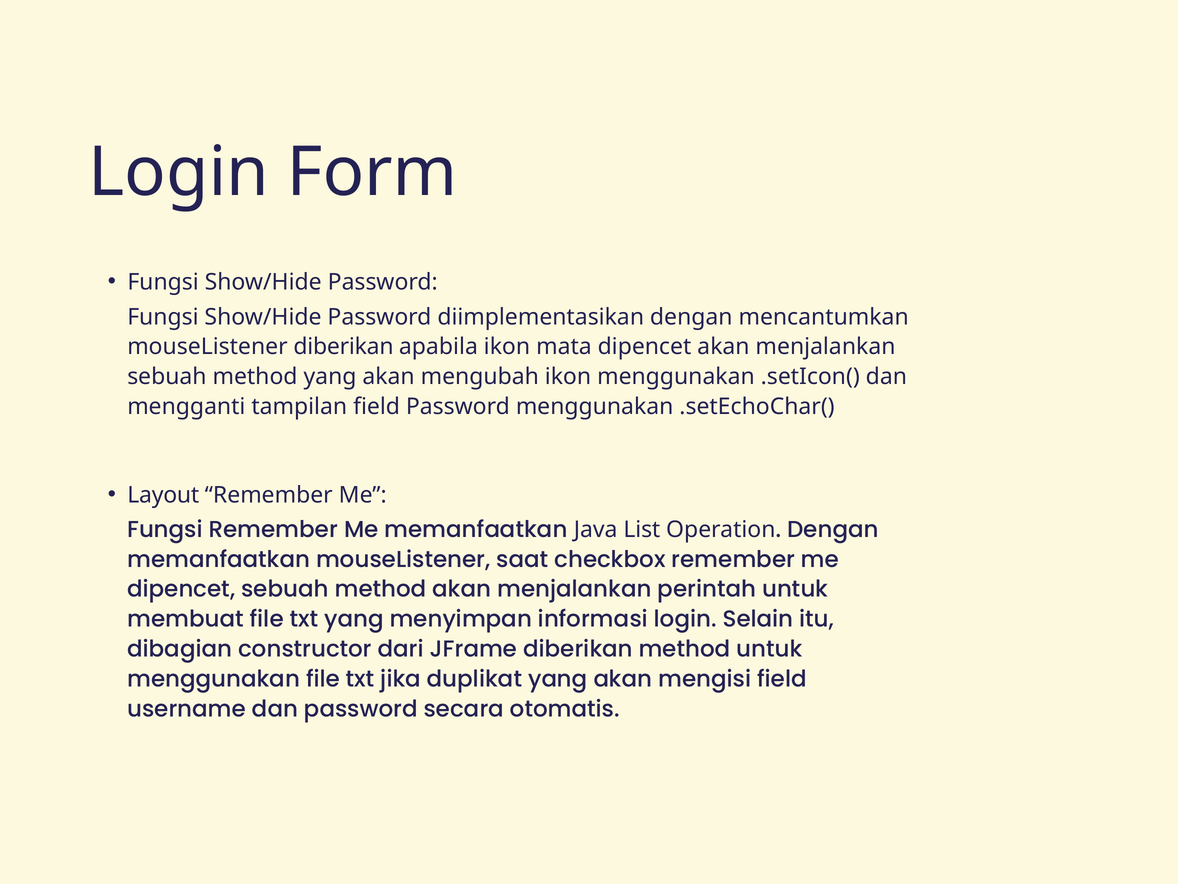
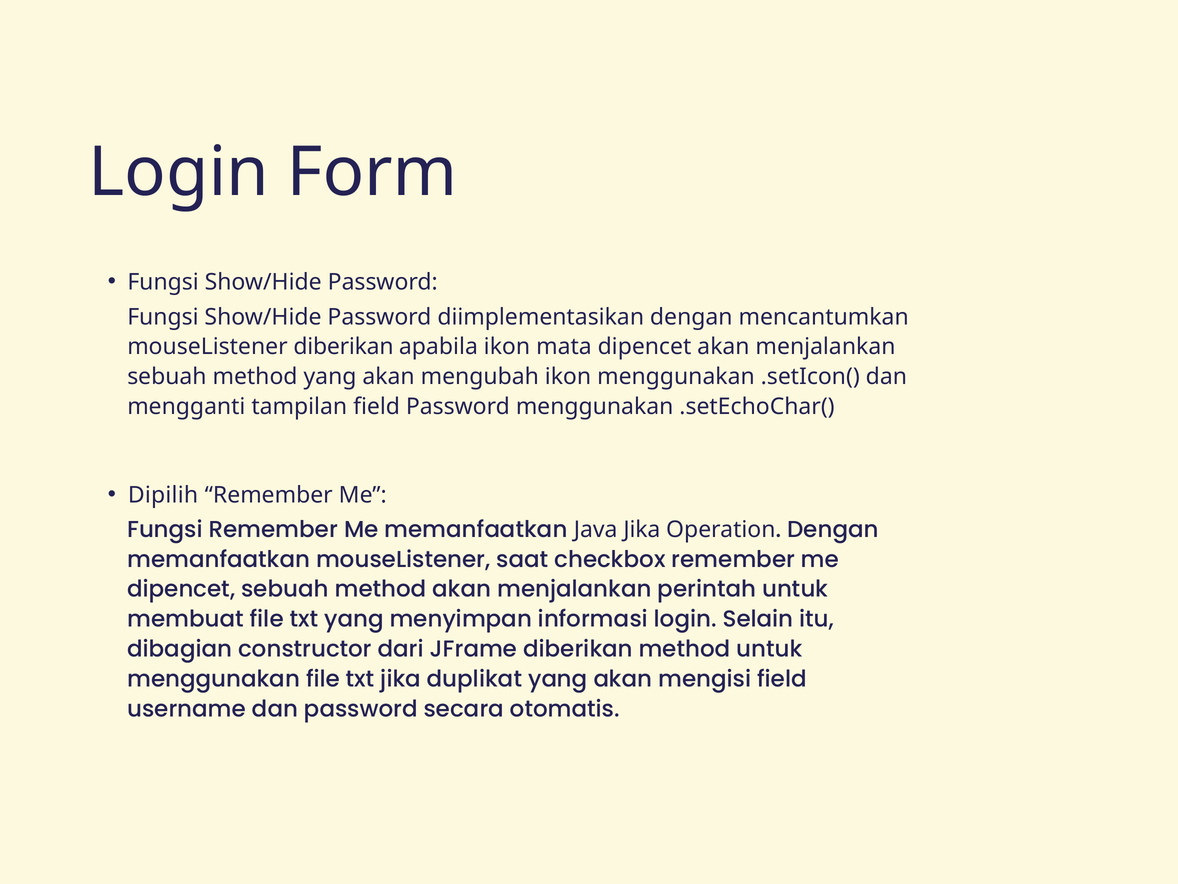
Layout: Layout -> Dipilih
Java List: List -> Jika
